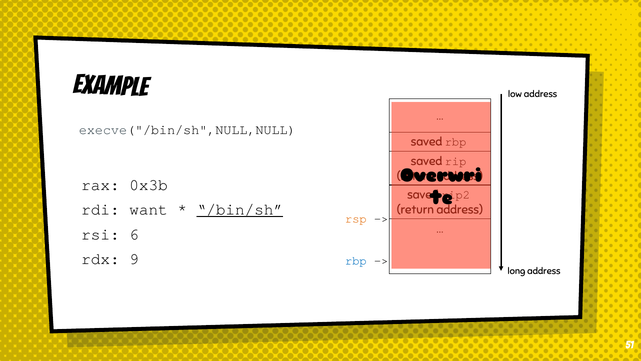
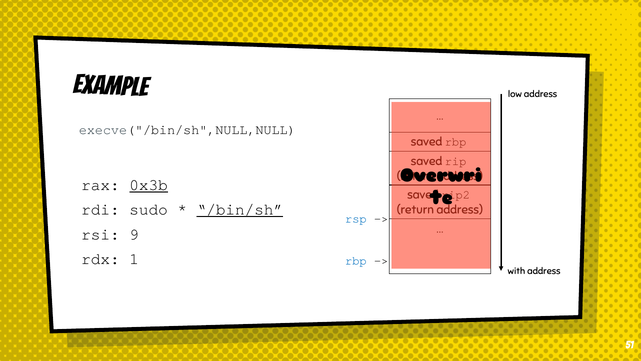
0x3b underline: none -> present
want: want -> sudo
rsp colour: orange -> blue
6: 6 -> 9
9: 9 -> 1
long: long -> with
